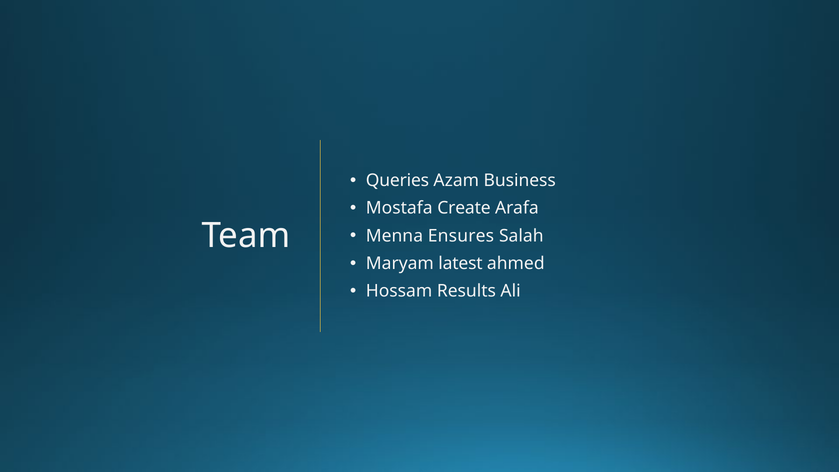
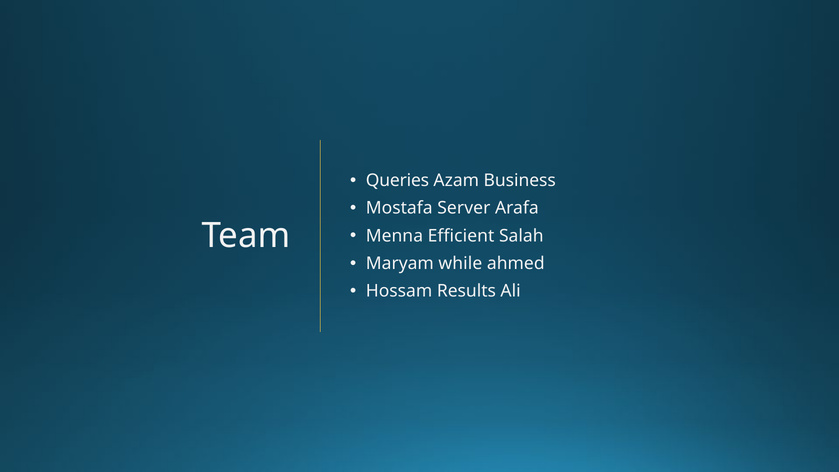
Create: Create -> Server
Ensures: Ensures -> Efficient
latest: latest -> while
